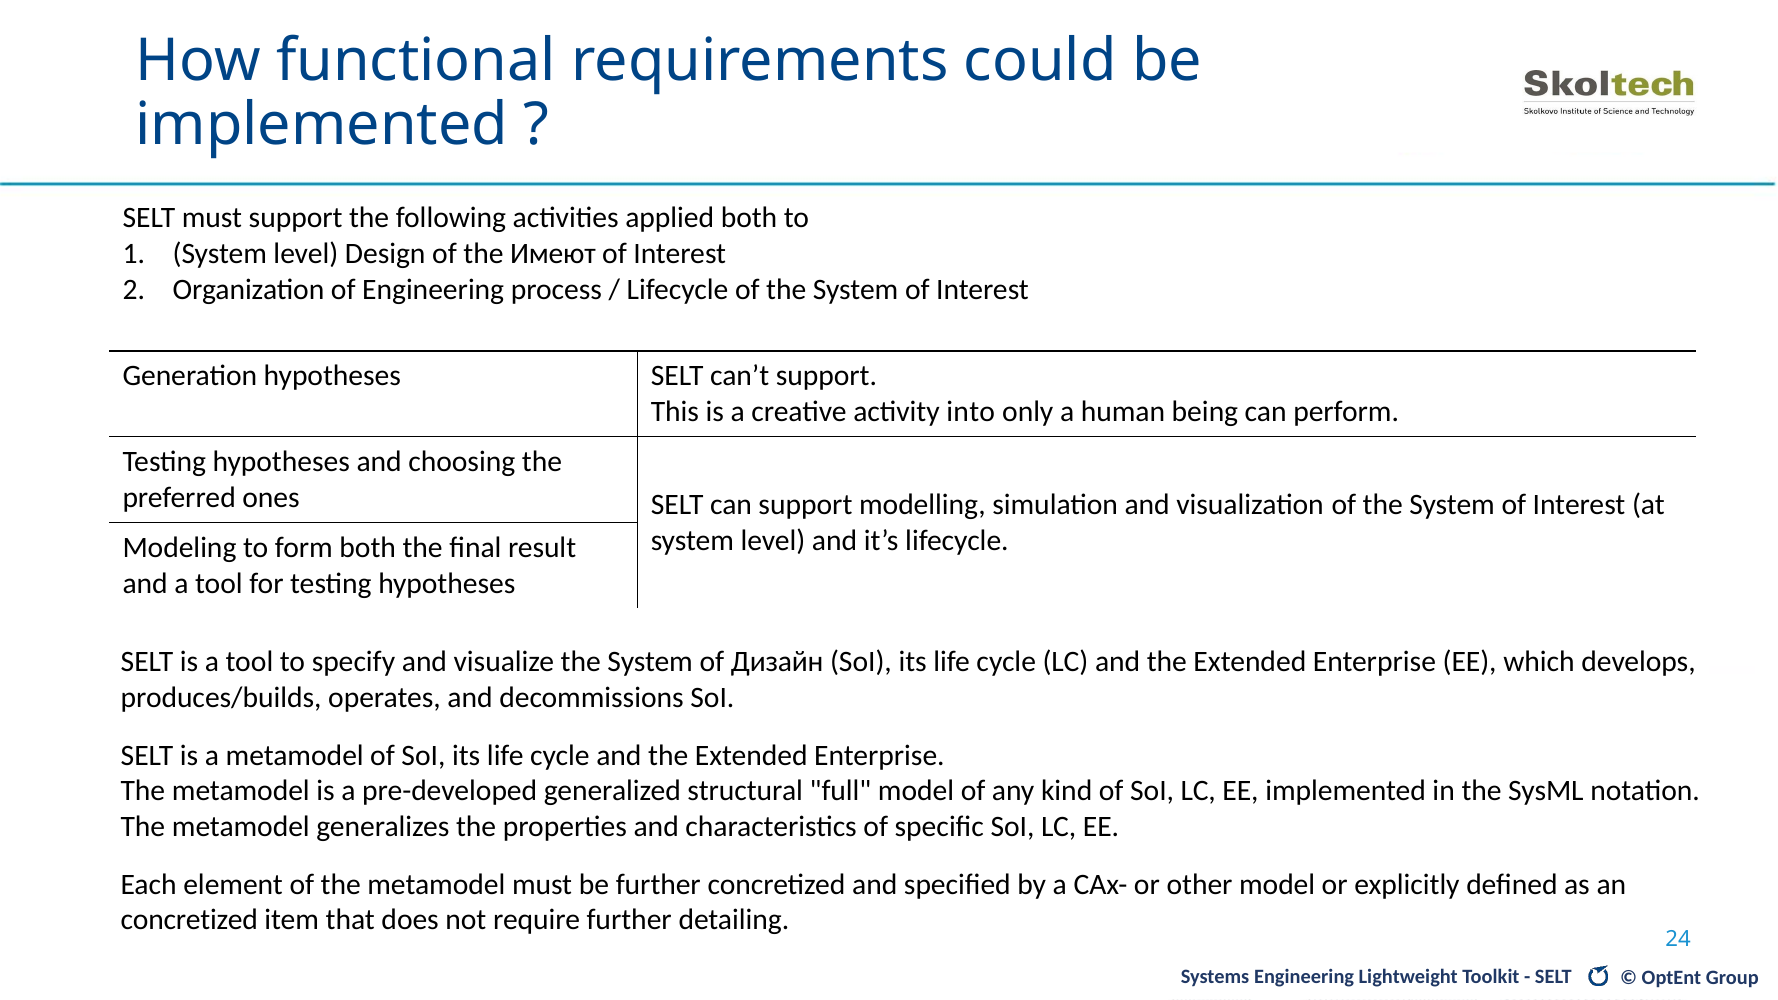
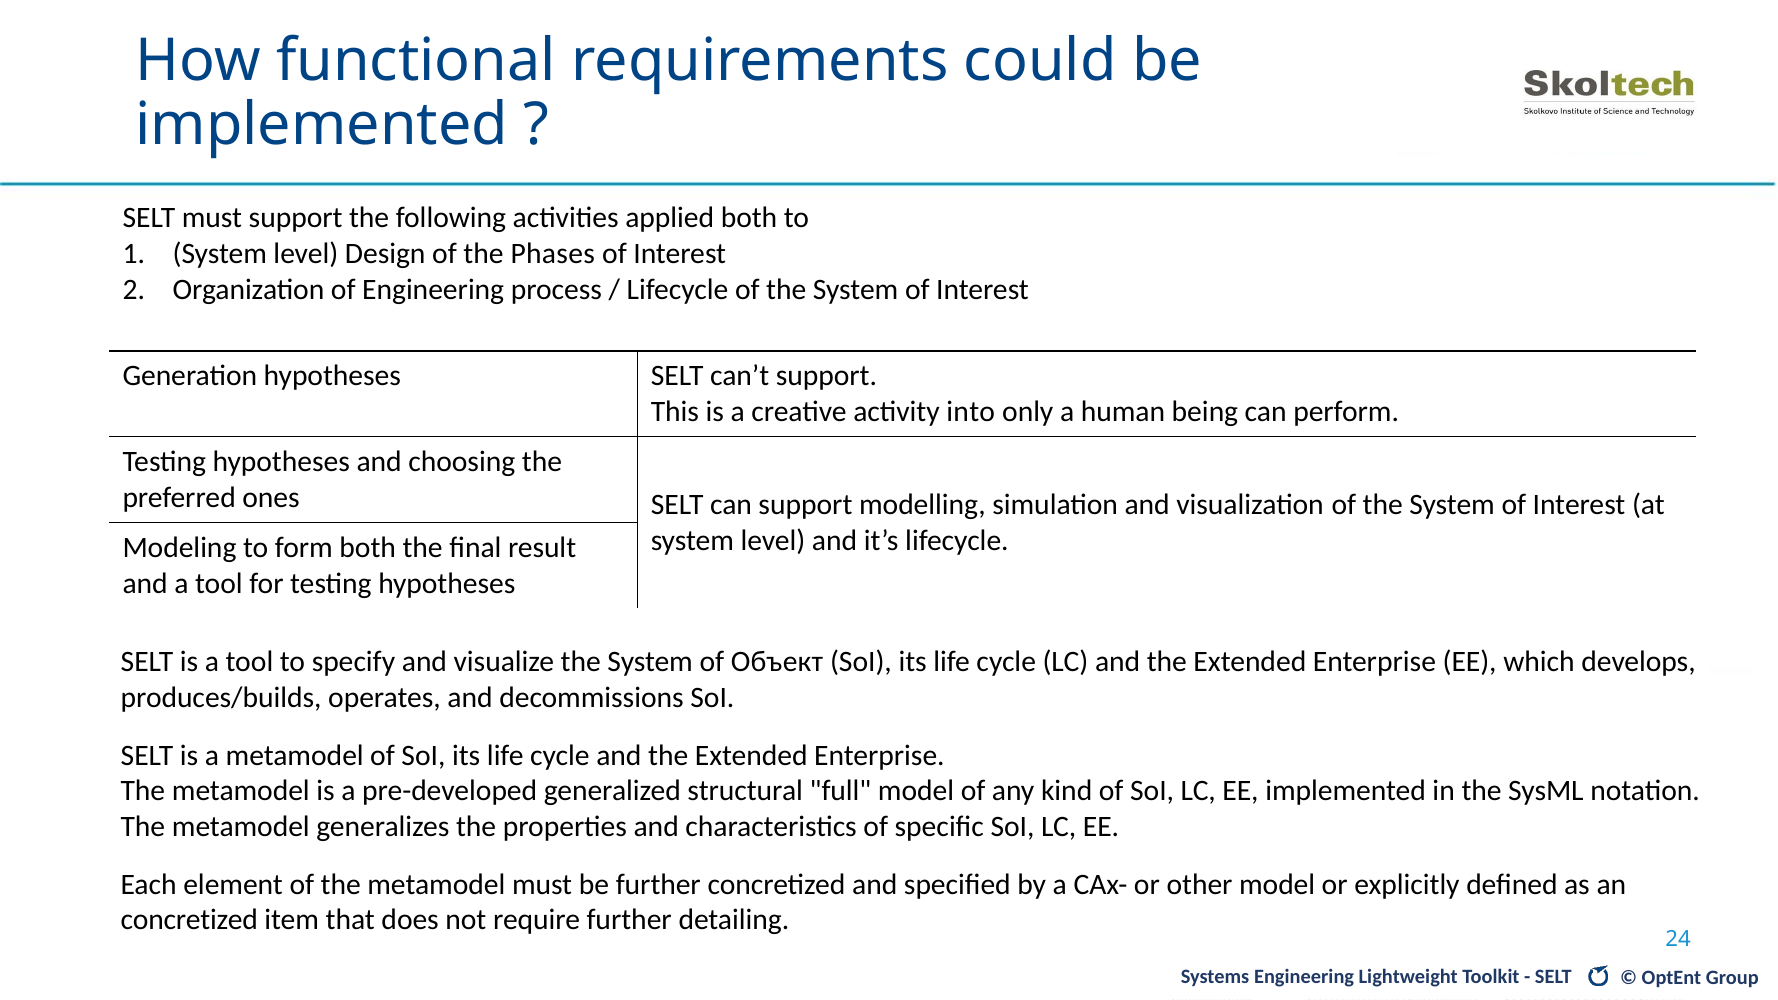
Имеют: Имеют -> Phases
Дизайн: Дизайн -> Объект
